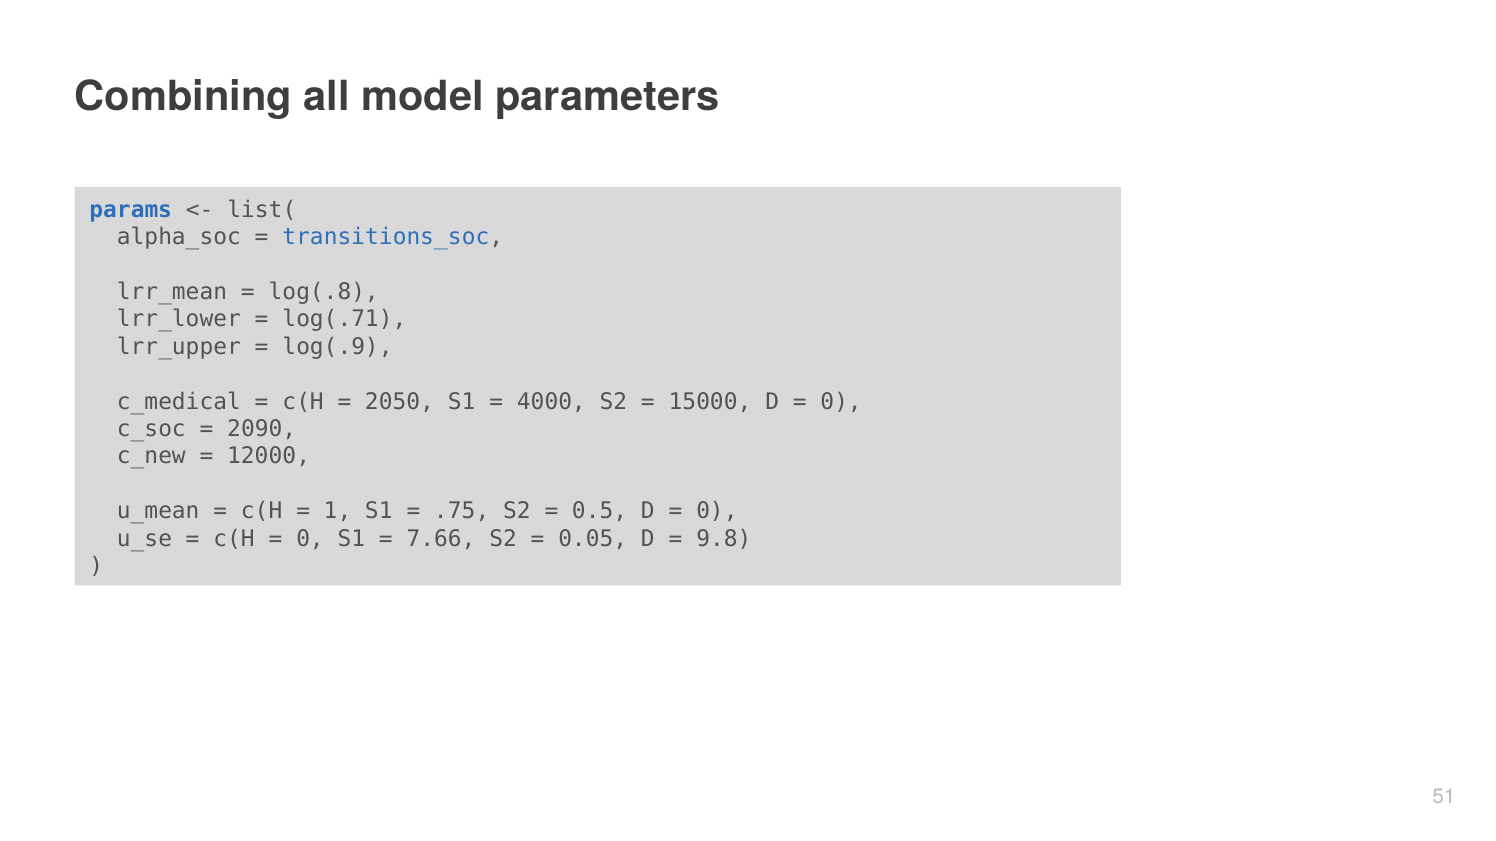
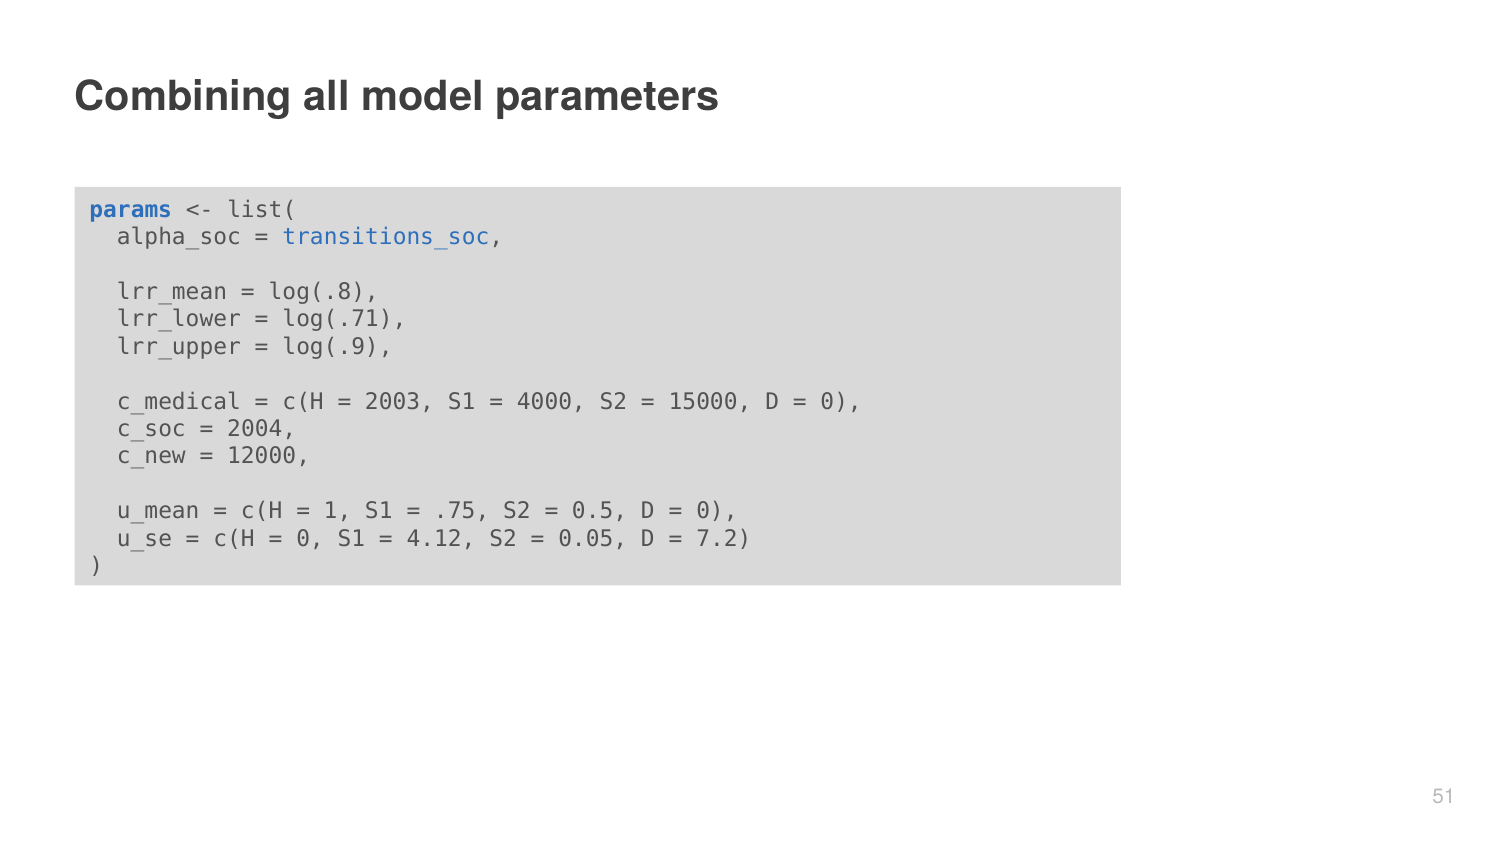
2050: 2050 -> 2003
2090: 2090 -> 2004
7.66: 7.66 -> 4.12
9.8: 9.8 -> 7.2
